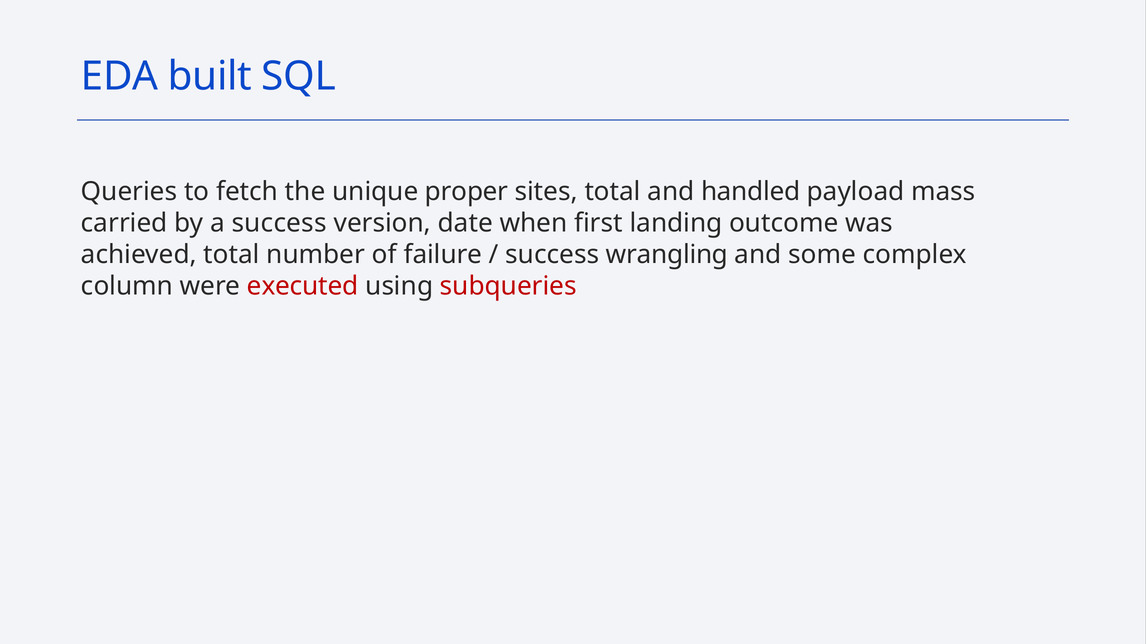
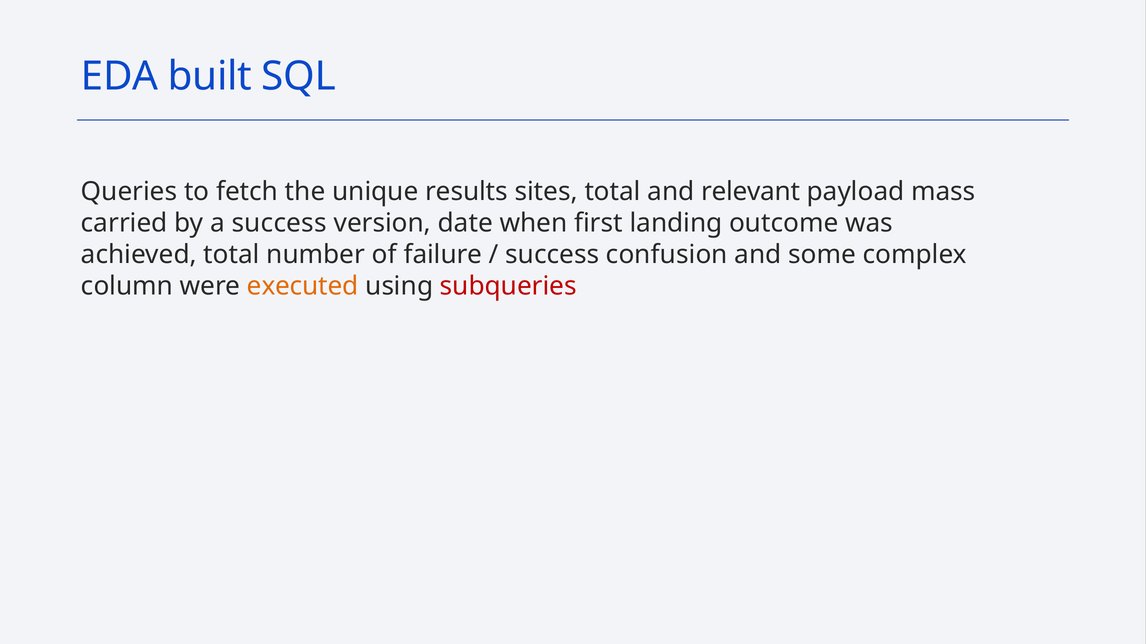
proper: proper -> results
handled: handled -> relevant
wrangling: wrangling -> confusion
executed colour: red -> orange
